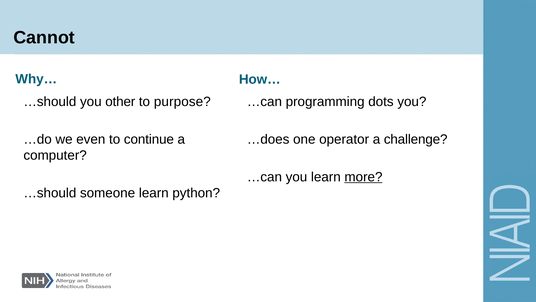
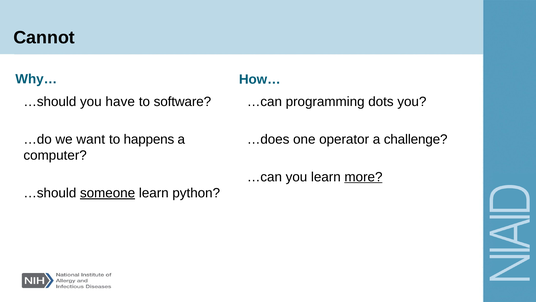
other: other -> have
purpose: purpose -> software
even: even -> want
continue: continue -> happens
someone underline: none -> present
